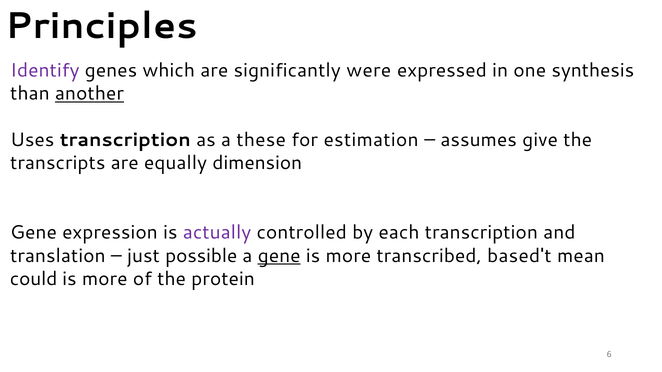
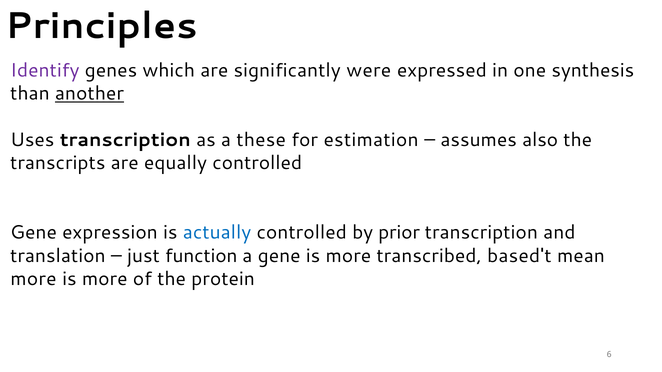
give: give -> also
equally dimension: dimension -> controlled
actually colour: purple -> blue
each: each -> prior
possible: possible -> function
gene at (279, 256) underline: present -> none
could at (34, 279): could -> more
